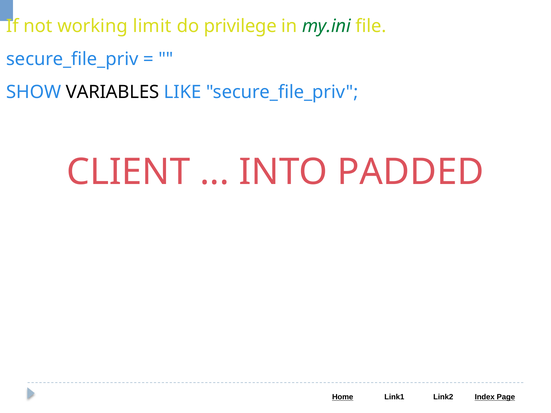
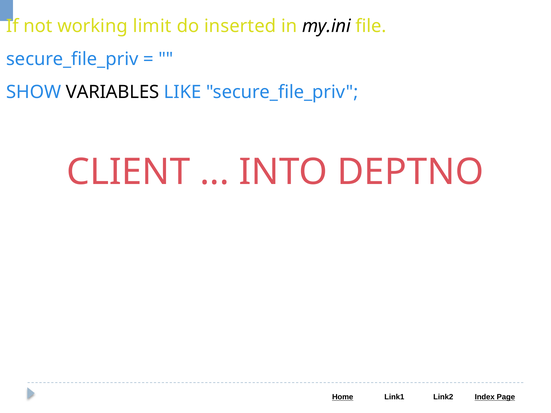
privilege: privilege -> inserted
my.ini colour: green -> black
PADDED: PADDED -> DEPTNO
